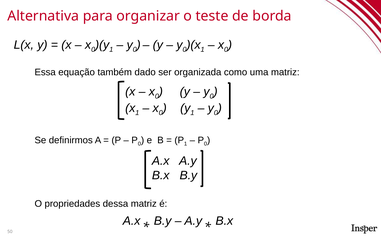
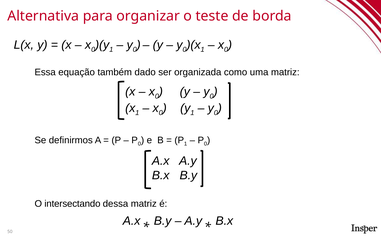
propriedades: propriedades -> intersectando
